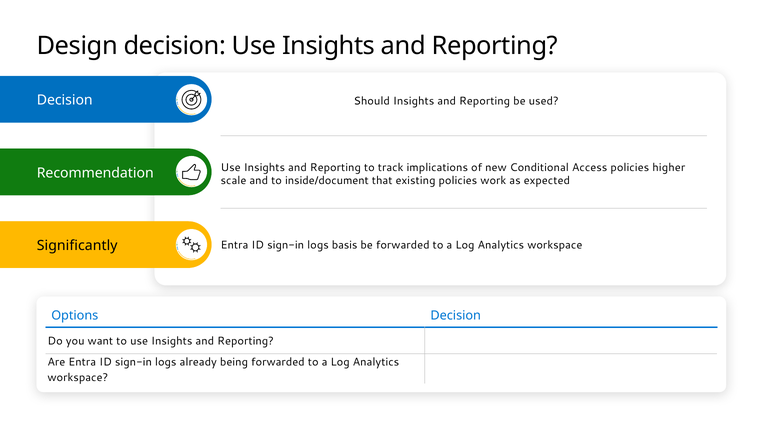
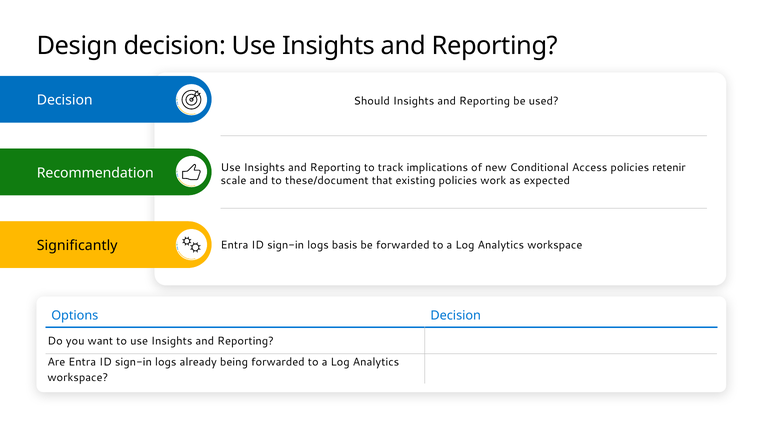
higher: higher -> retenir
inside/document: inside/document -> these/document
